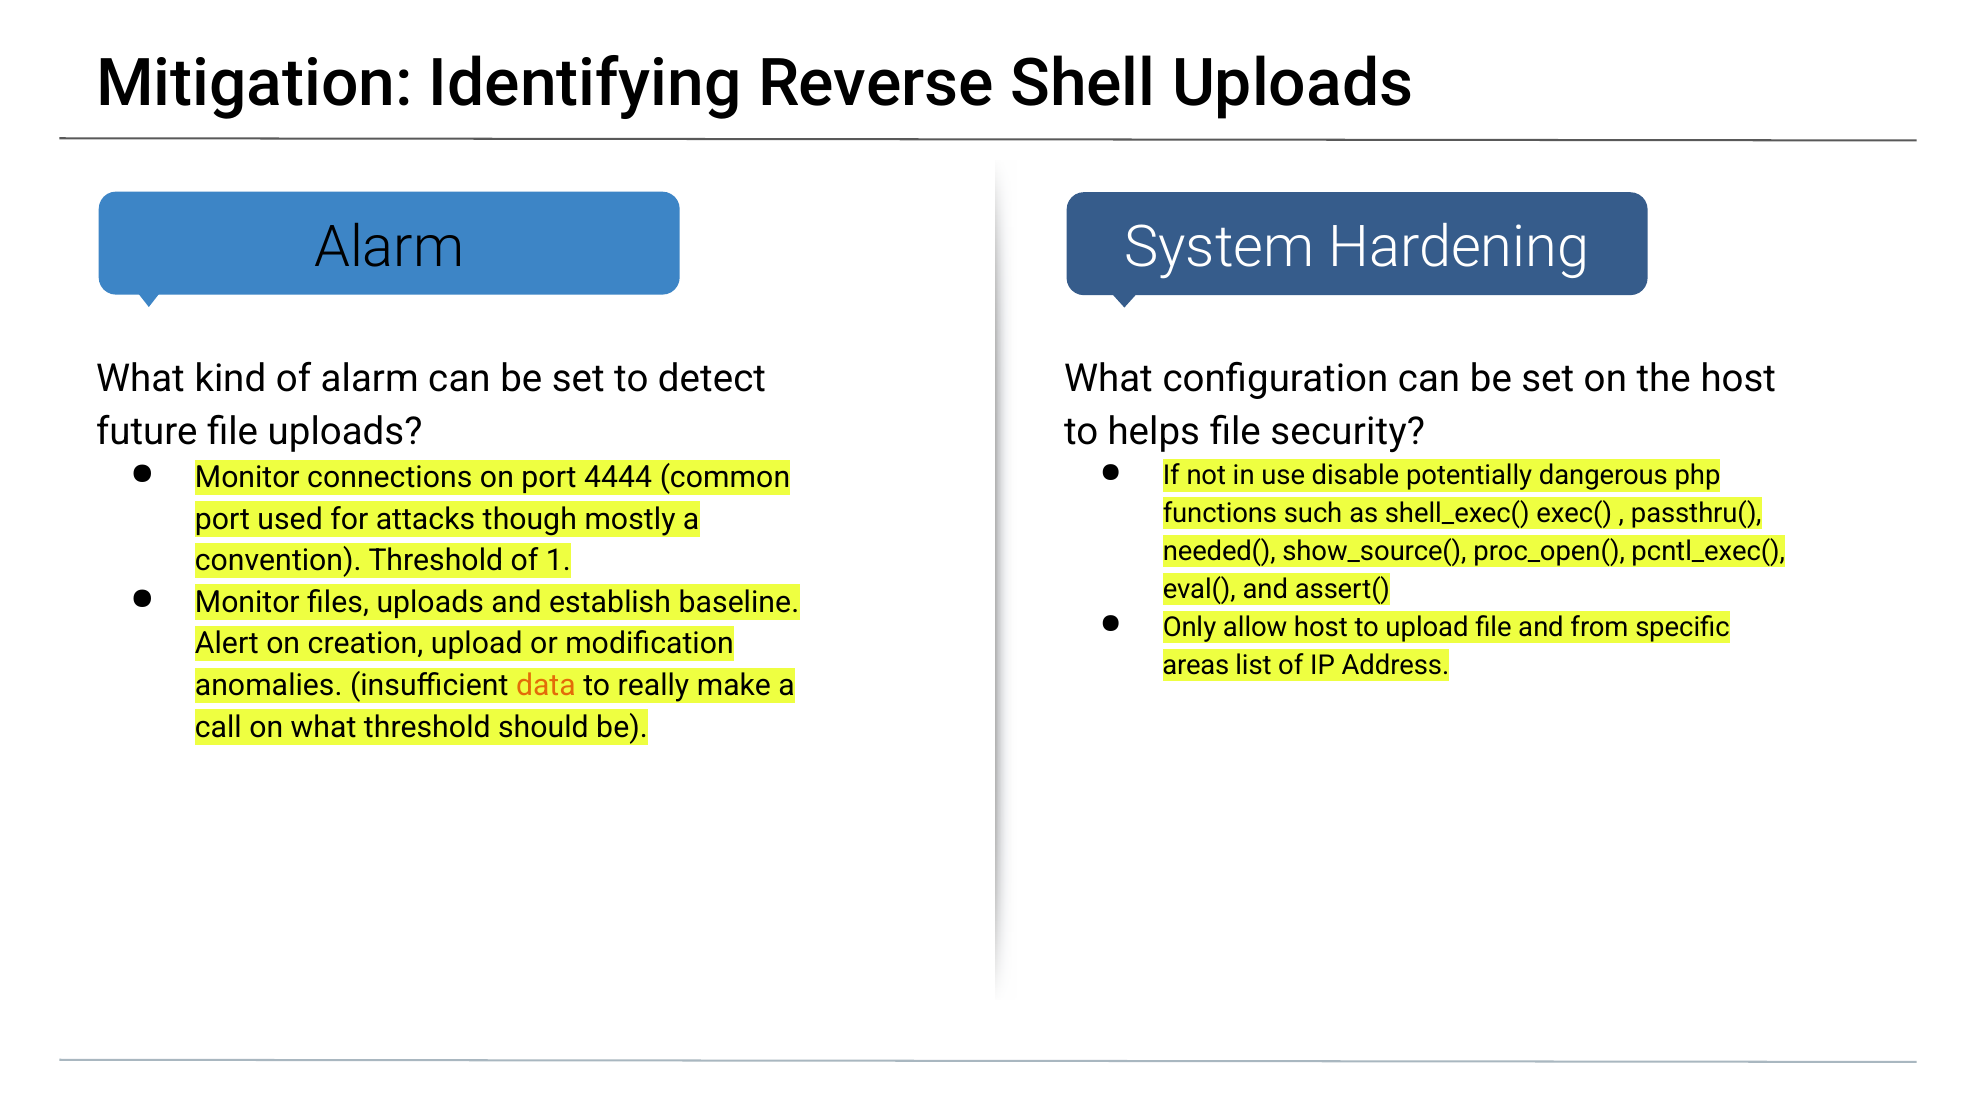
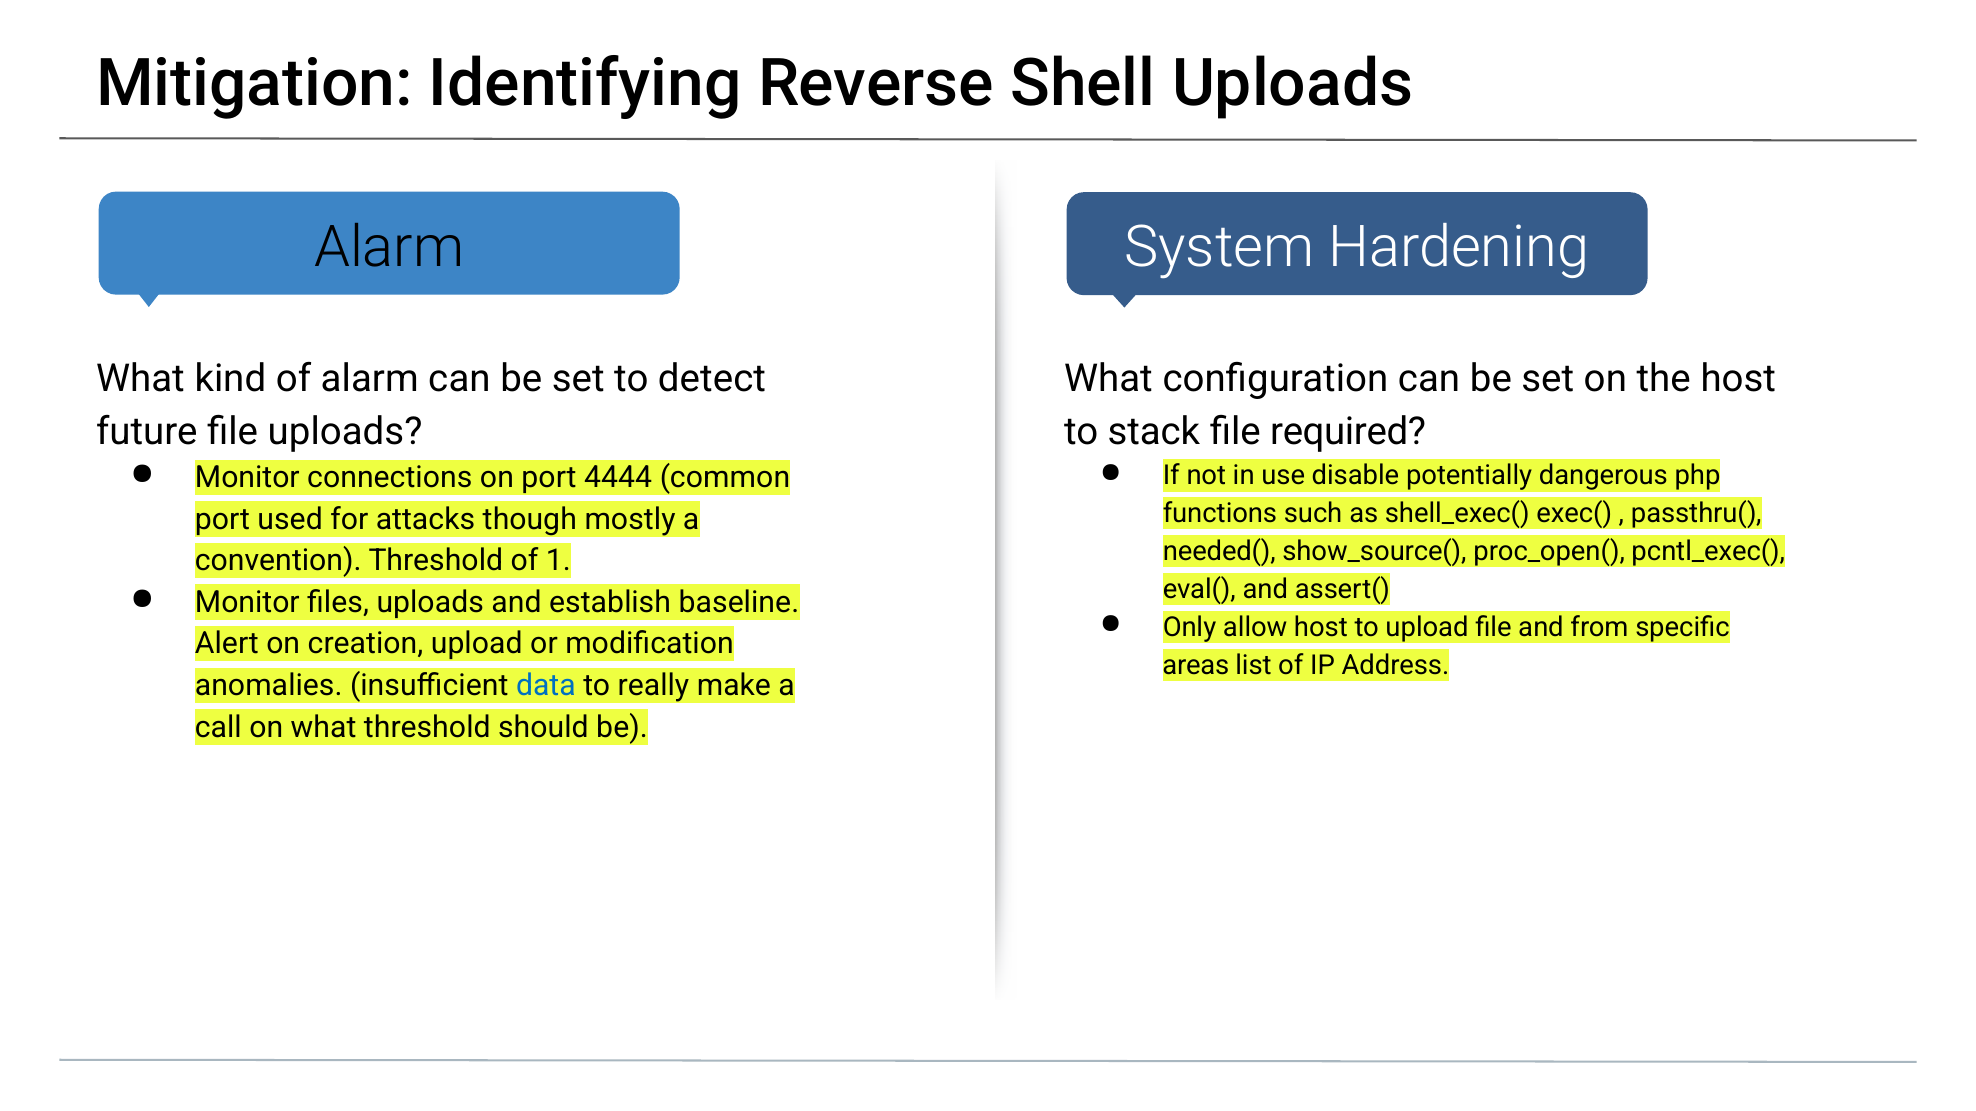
helps: helps -> stack
security: security -> required
data colour: orange -> blue
